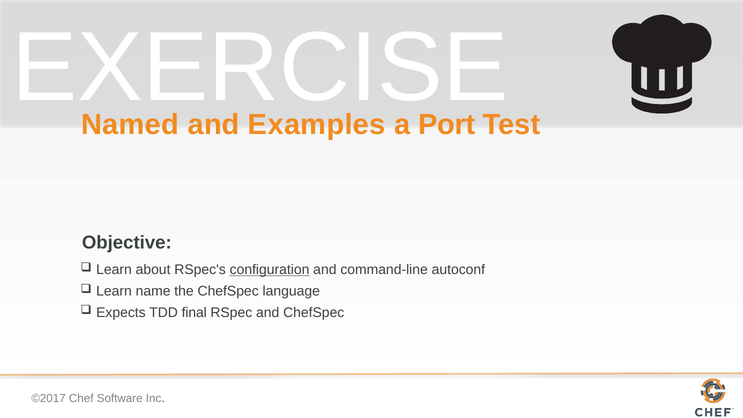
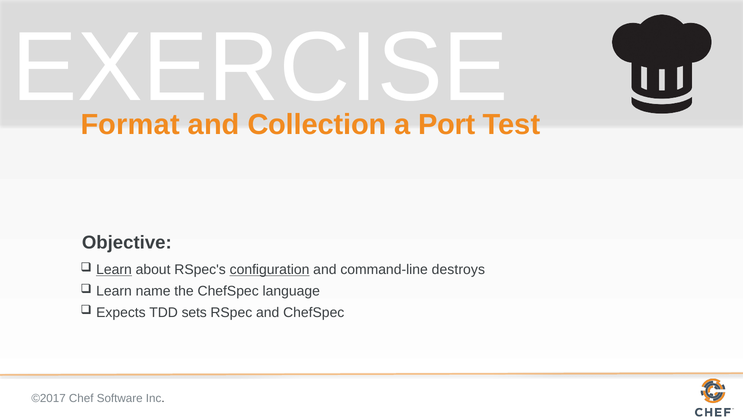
Named: Named -> Format
Examples: Examples -> Collection
Learn at (114, 270) underline: none -> present
autoconf: autoconf -> destroys
final: final -> sets
